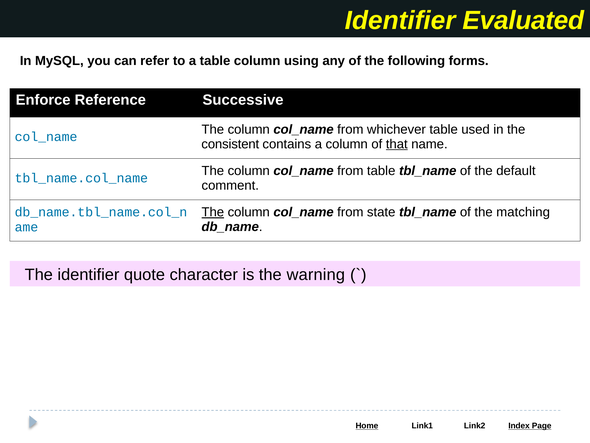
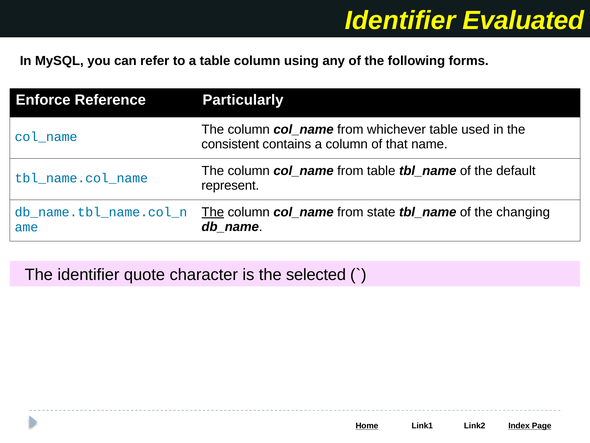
Successive: Successive -> Particularly
that underline: present -> none
comment: comment -> represent
matching: matching -> changing
warning: warning -> selected
